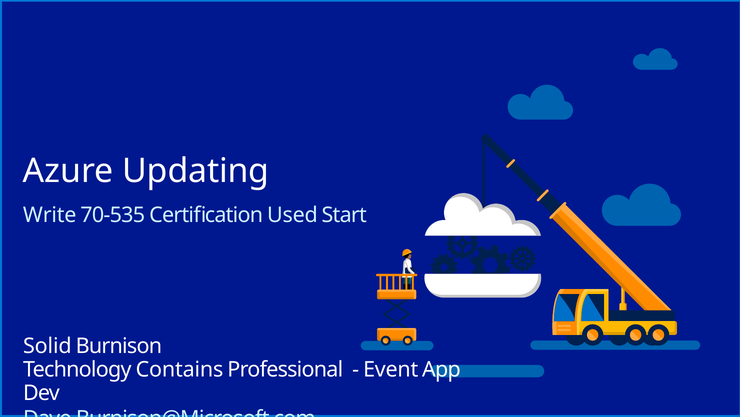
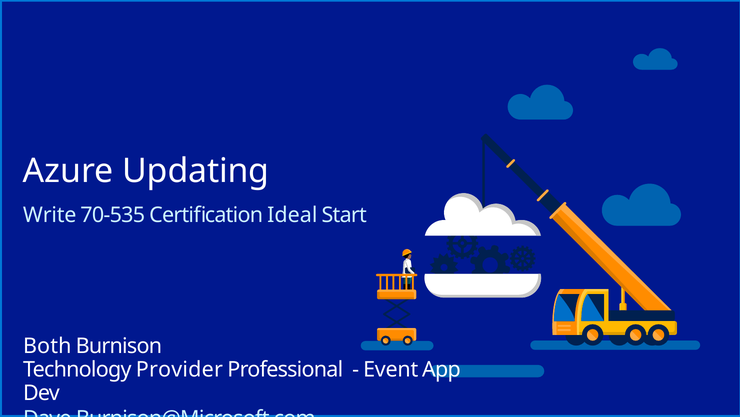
Used: Used -> Ideal
Solid: Solid -> Both
Contains: Contains -> Provider
